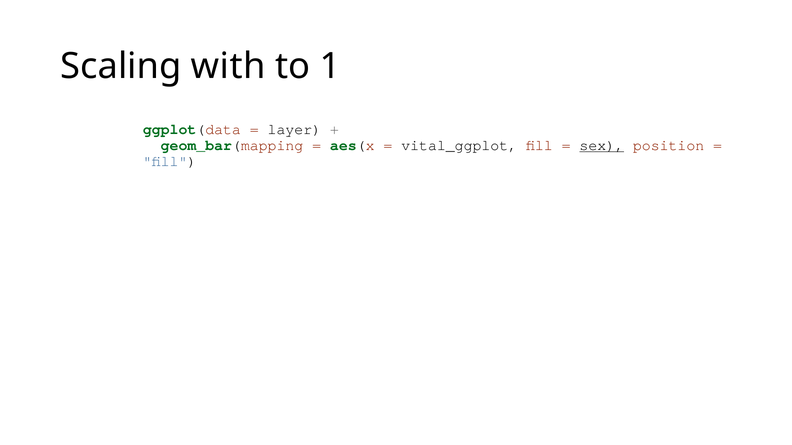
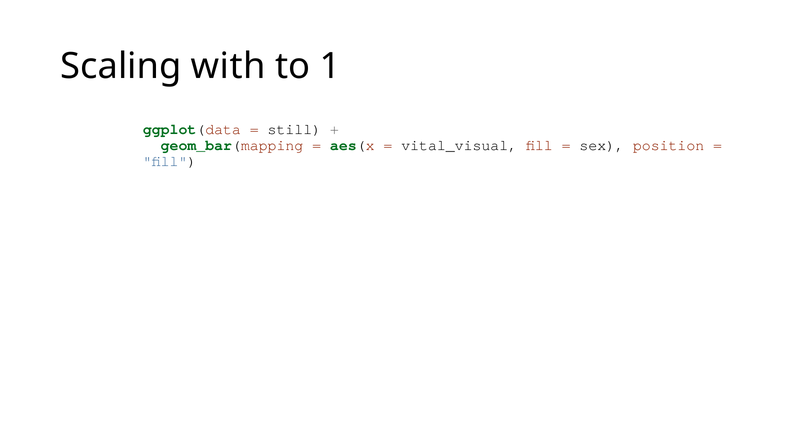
layer: layer -> still
vital_ggplot: vital_ggplot -> vital_visual
sex underline: present -> none
